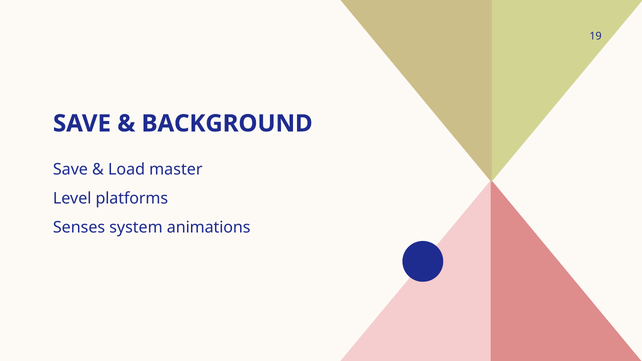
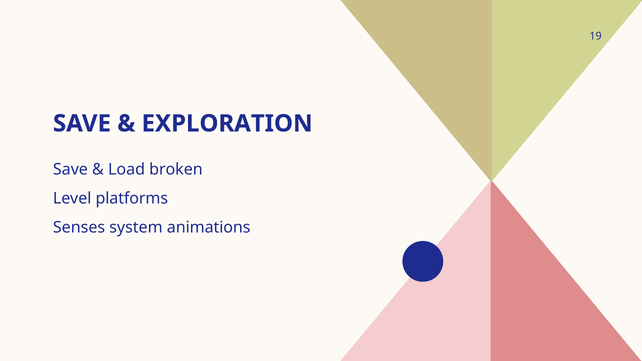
BACKGROUND: BACKGROUND -> EXPLORATION
master: master -> broken
